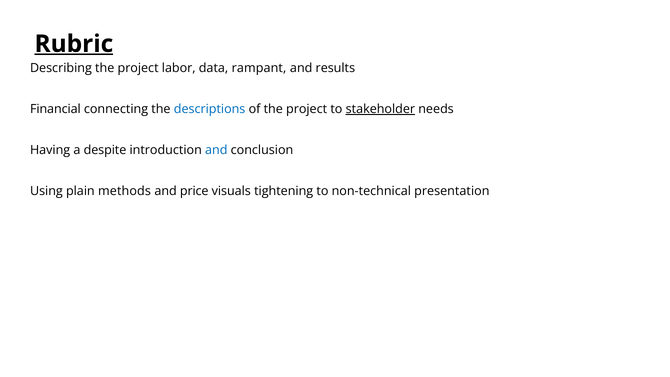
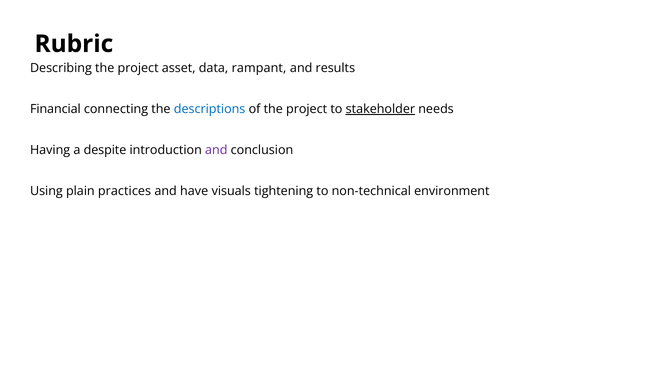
Rubric underline: present -> none
labor: labor -> asset
and at (216, 150) colour: blue -> purple
methods: methods -> practices
price: price -> have
presentation: presentation -> environment
